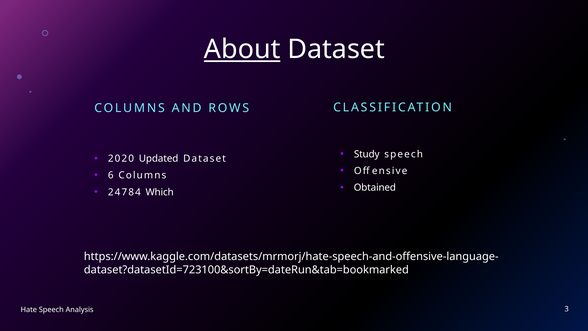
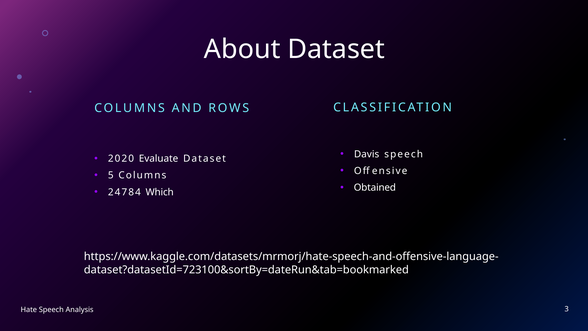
About underline: present -> none
Study: Study -> Davis
Updated: Updated -> Evaluate
6: 6 -> 5
